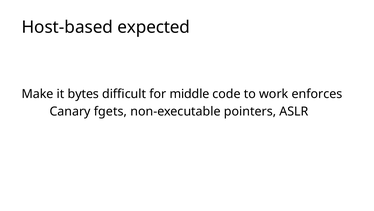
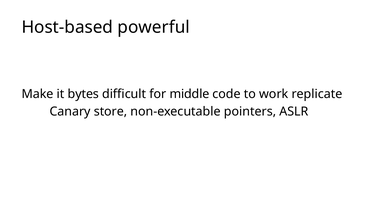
expected: expected -> powerful
enforces: enforces -> replicate
fgets: fgets -> store
